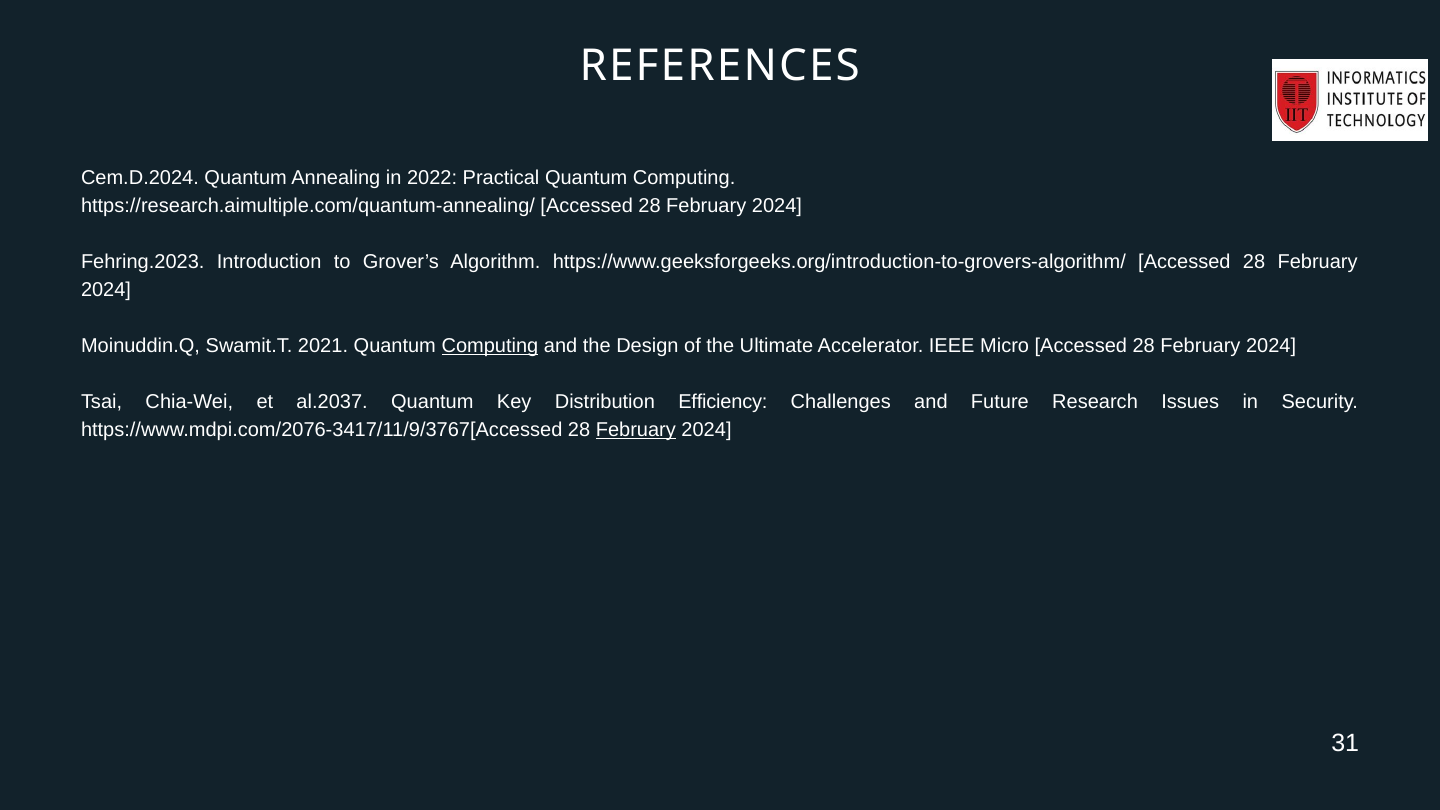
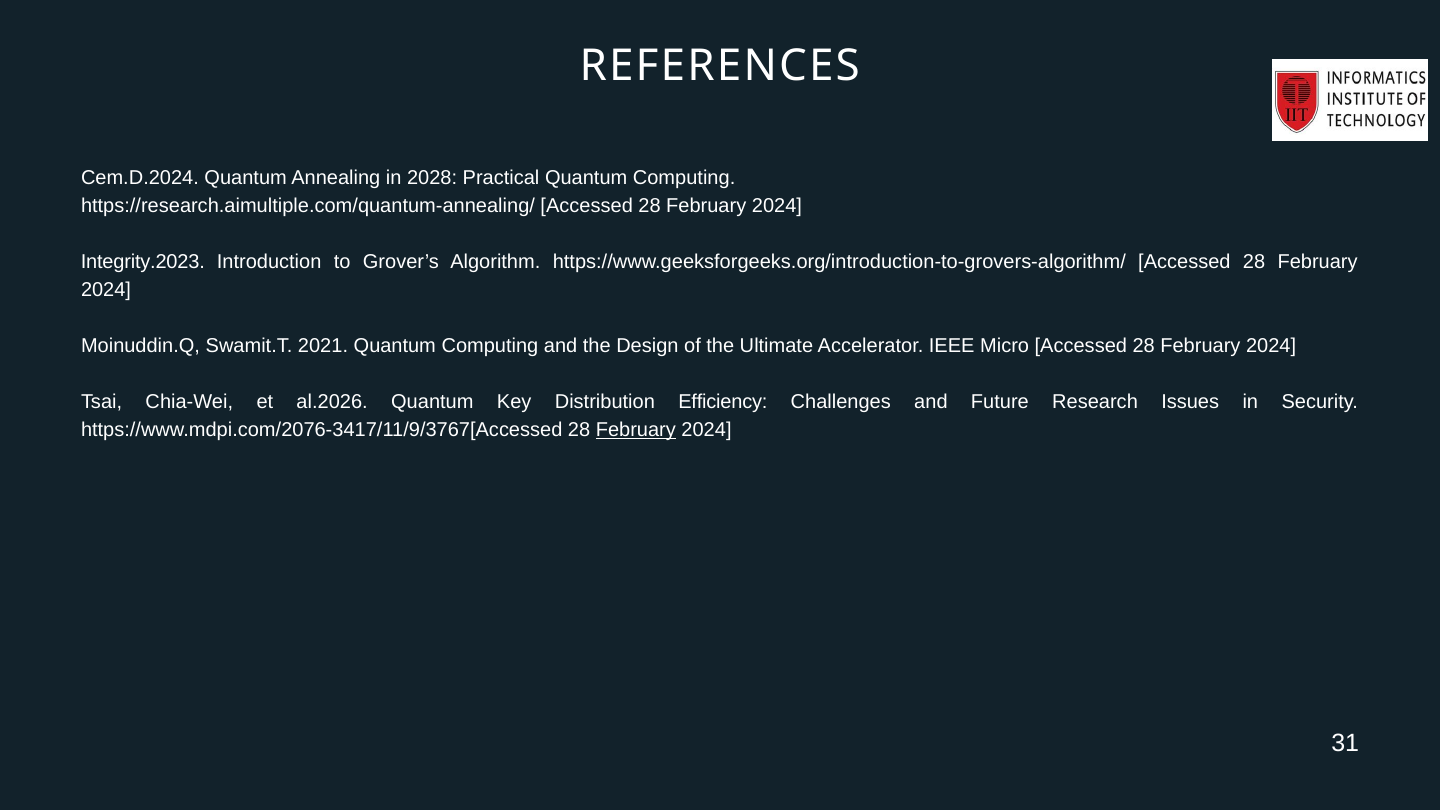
2022: 2022 -> 2028
Fehring.2023: Fehring.2023 -> Integrity.2023
Computing at (490, 346) underline: present -> none
al.2037: al.2037 -> al.2026
